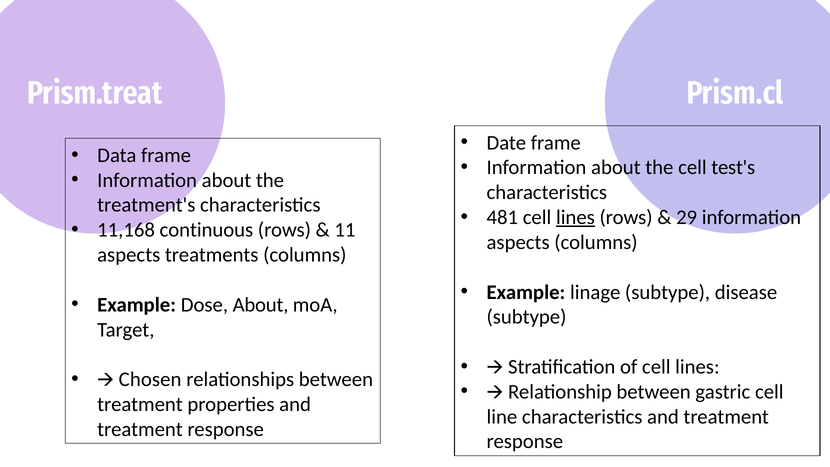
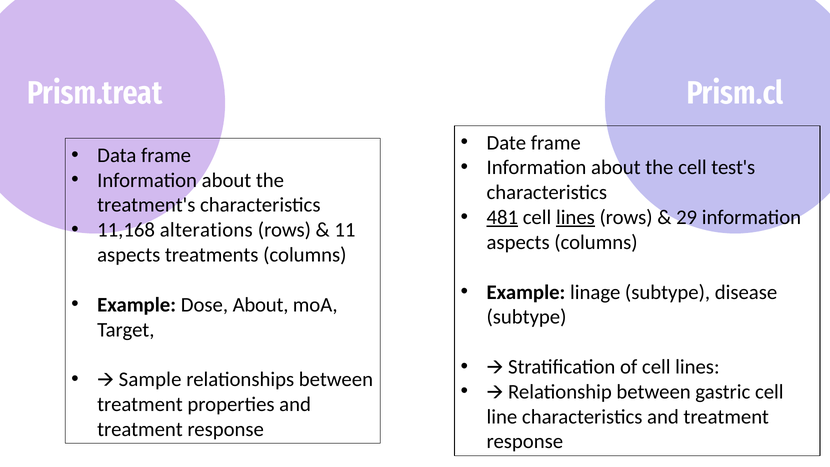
481 underline: none -> present
continuous: continuous -> alterations
Chosen: Chosen -> Sample
